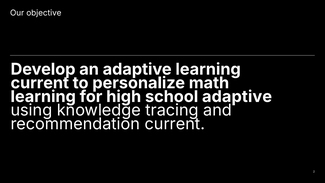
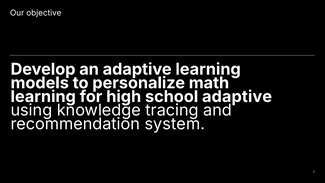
current at (40, 83): current -> models
recommendation current: current -> system
